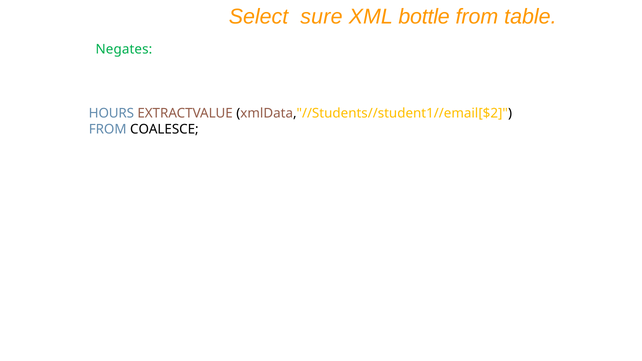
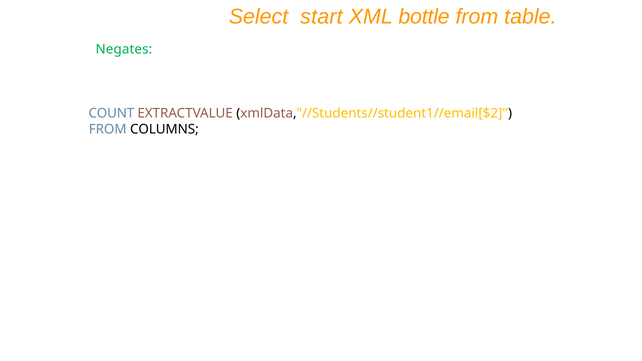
sure: sure -> start
HOURS: HOURS -> COUNT
COALESCE: COALESCE -> COLUMNS
